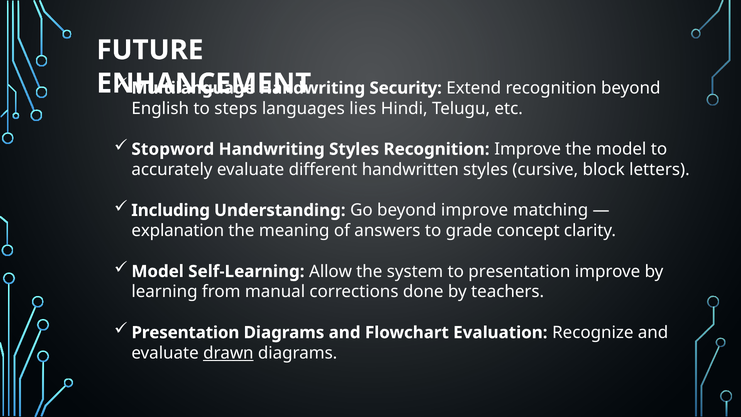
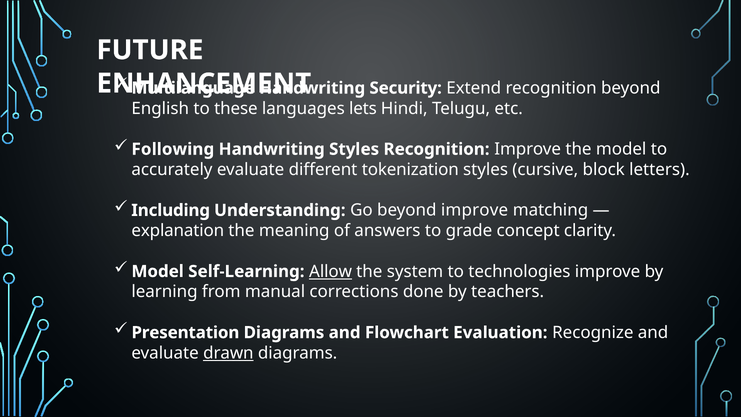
steps: steps -> these
lies: lies -> lets
Stopword: Stopword -> Following
handwritten: handwritten -> tokenization
Allow underline: none -> present
to presentation: presentation -> technologies
